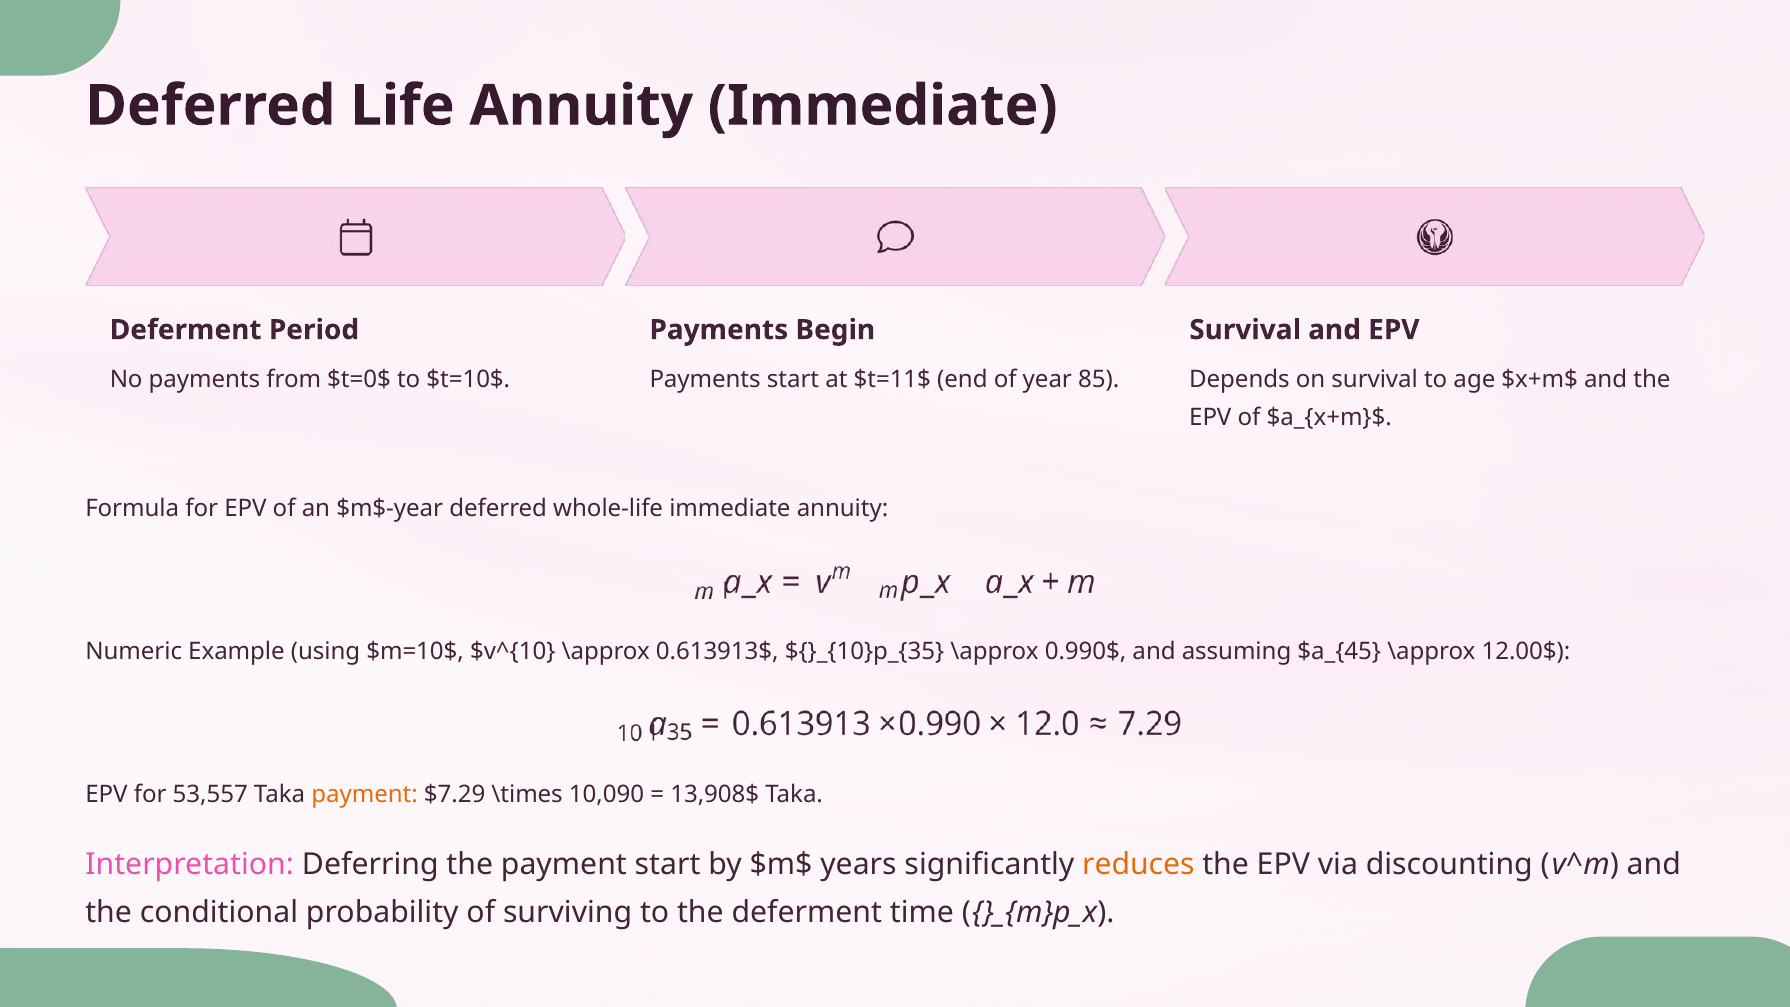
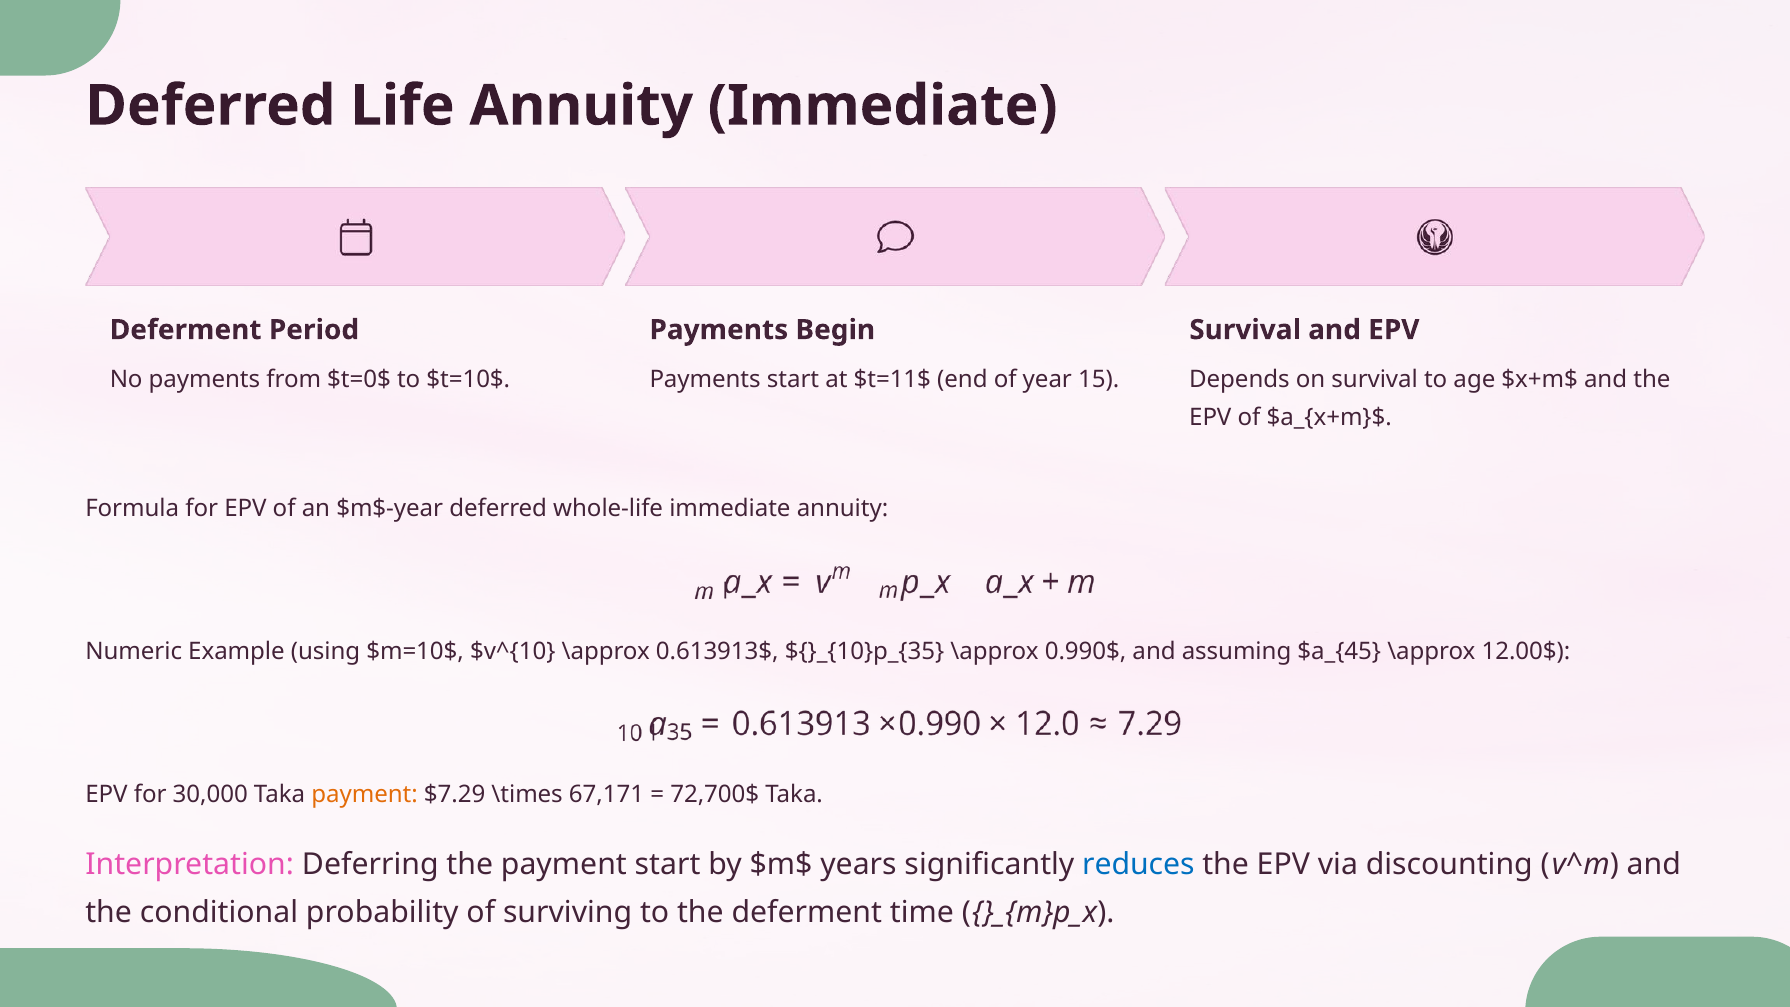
85: 85 -> 15
53,557: 53,557 -> 30,000
10,090: 10,090 -> 67,171
13,908$: 13,908$ -> 72,700$
reduces colour: orange -> blue
